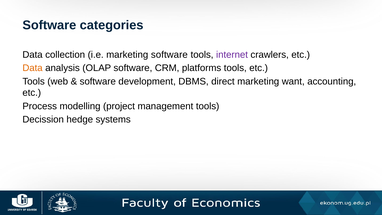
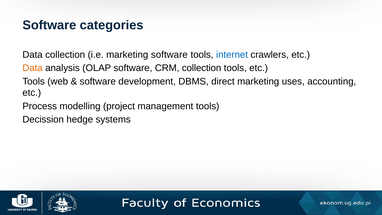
internet colour: purple -> blue
CRM platforms: platforms -> collection
want: want -> uses
